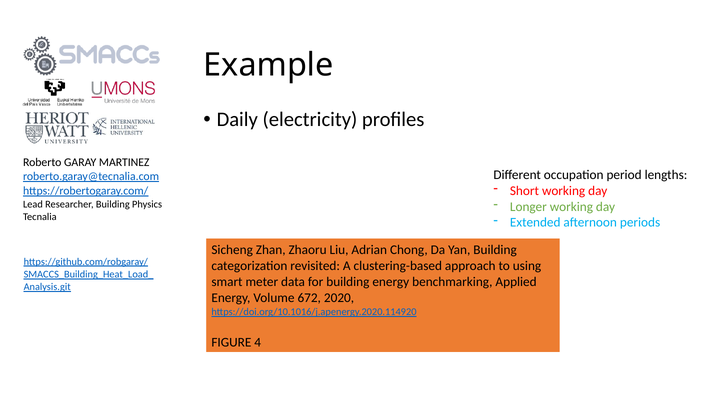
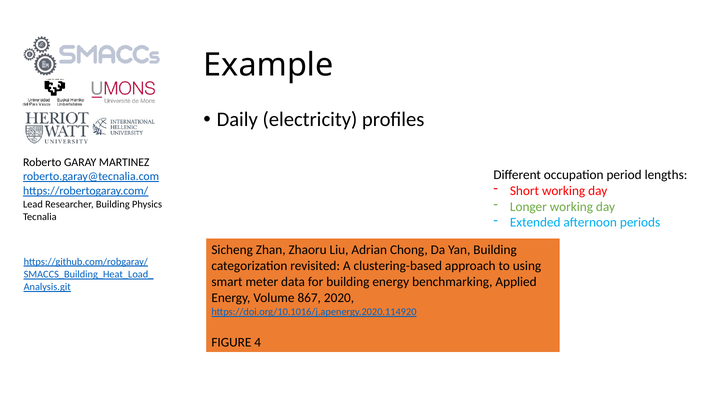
672: 672 -> 867
